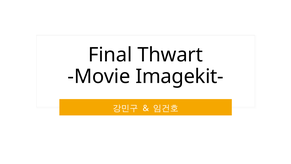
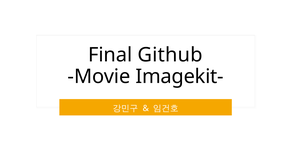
Thwart: Thwart -> Github
